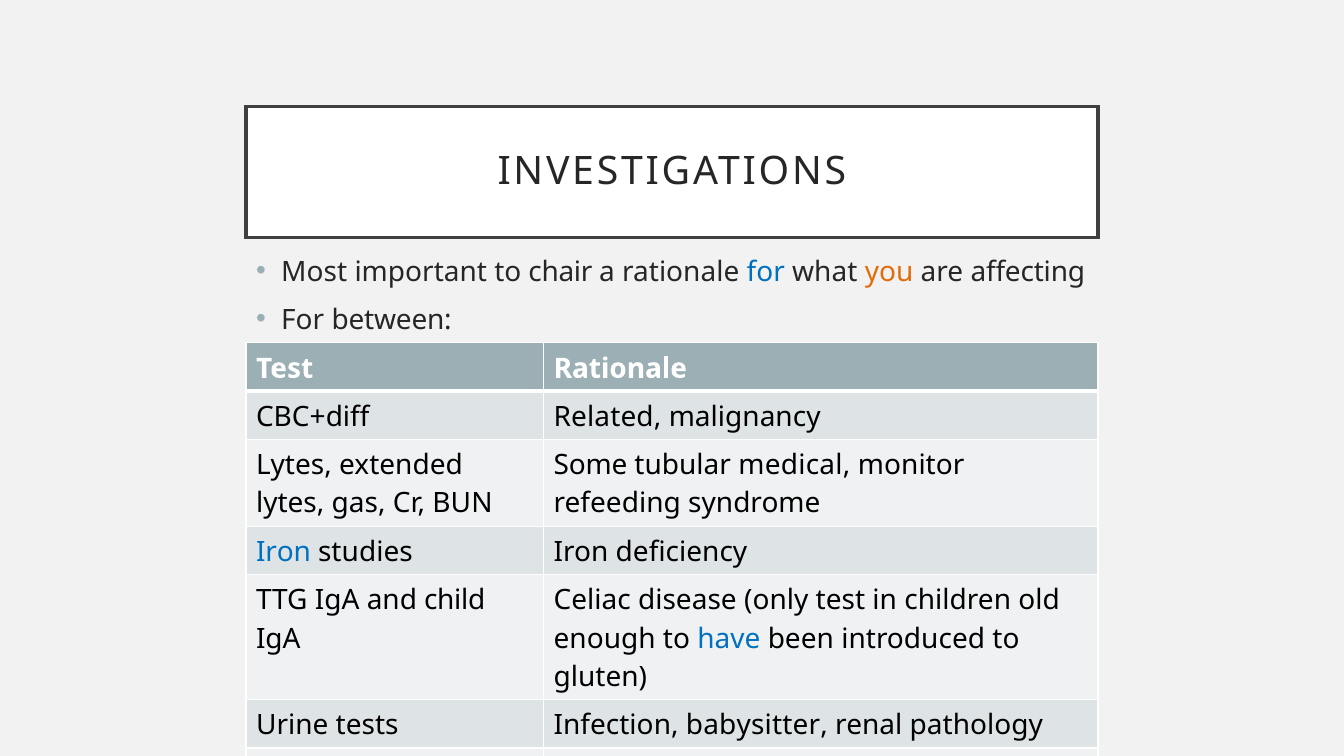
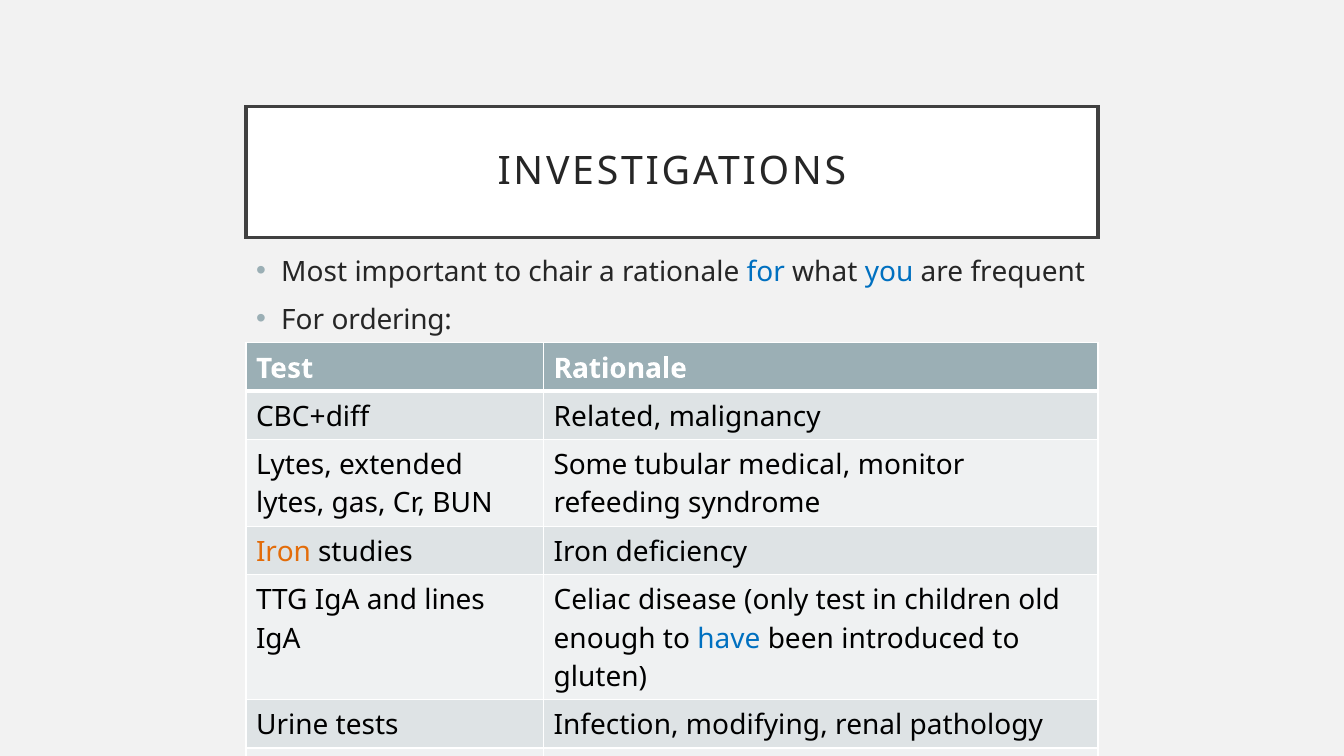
you colour: orange -> blue
affecting: affecting -> frequent
between: between -> ordering
Iron at (284, 552) colour: blue -> orange
child: child -> lines
babysitter: babysitter -> modifying
